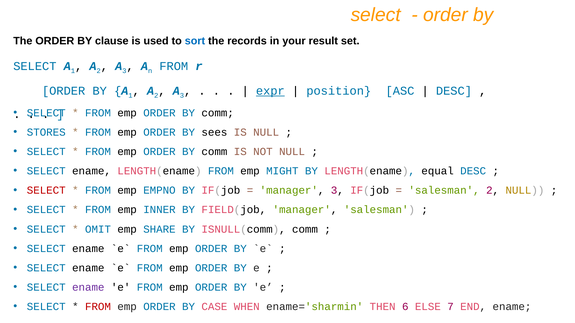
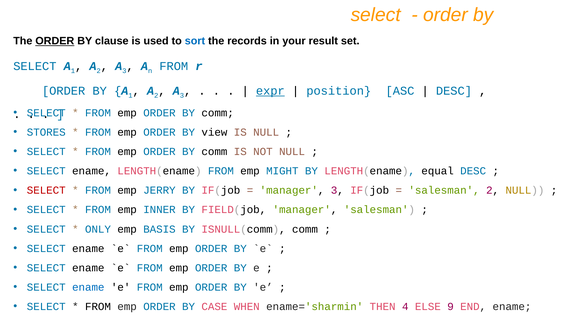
ORDER at (55, 41) underline: none -> present
sees: sees -> view
EMPNO: EMPNO -> JERRY
OMIT: OMIT -> ONLY
SHARE: SHARE -> BASIS
ename at (88, 288) colour: purple -> blue
FROM at (98, 307) colour: red -> black
6: 6 -> 4
7: 7 -> 9
